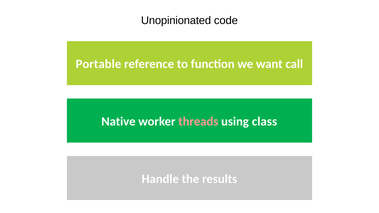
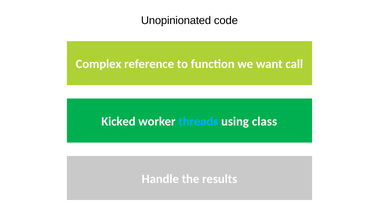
Portable: Portable -> Complex
Native: Native -> Kicked
threads colour: pink -> light blue
